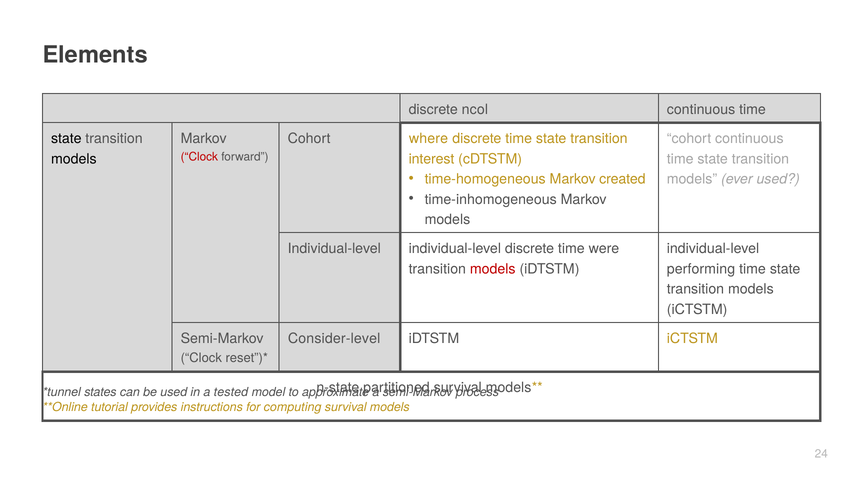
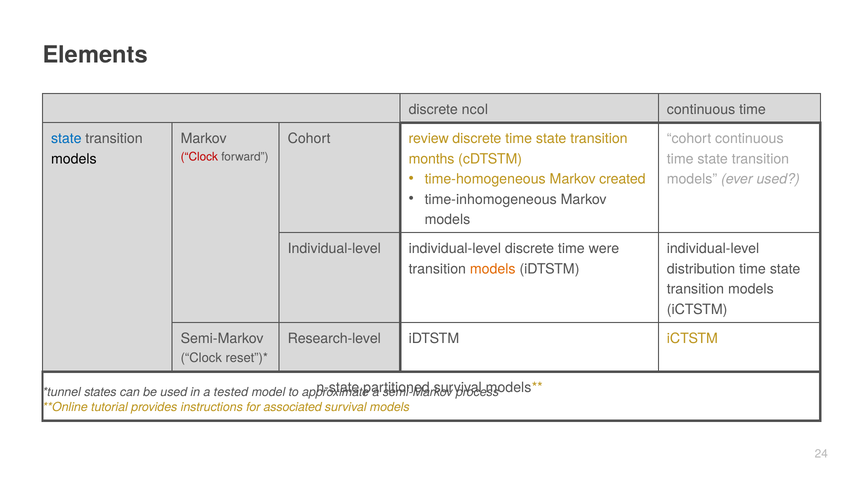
state at (66, 138) colour: black -> blue
where: where -> review
interest: interest -> months
models at (493, 269) colour: red -> orange
performing: performing -> distribution
Consider-level: Consider-level -> Research-level
computing: computing -> associated
